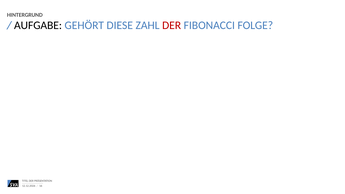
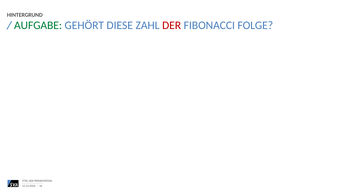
AUFGABE colour: black -> green
